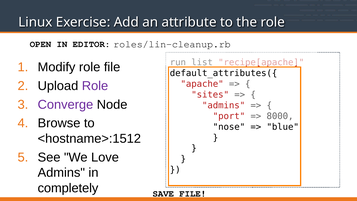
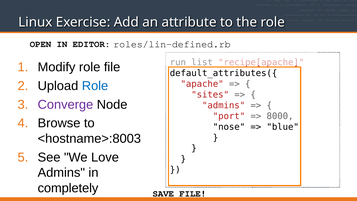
roles/lin-cleanup.rb: roles/lin-cleanup.rb -> roles/lin-defined.rb
Role at (95, 86) colour: purple -> blue
<hostname>:1512: <hostname>:1512 -> <hostname>:8003
